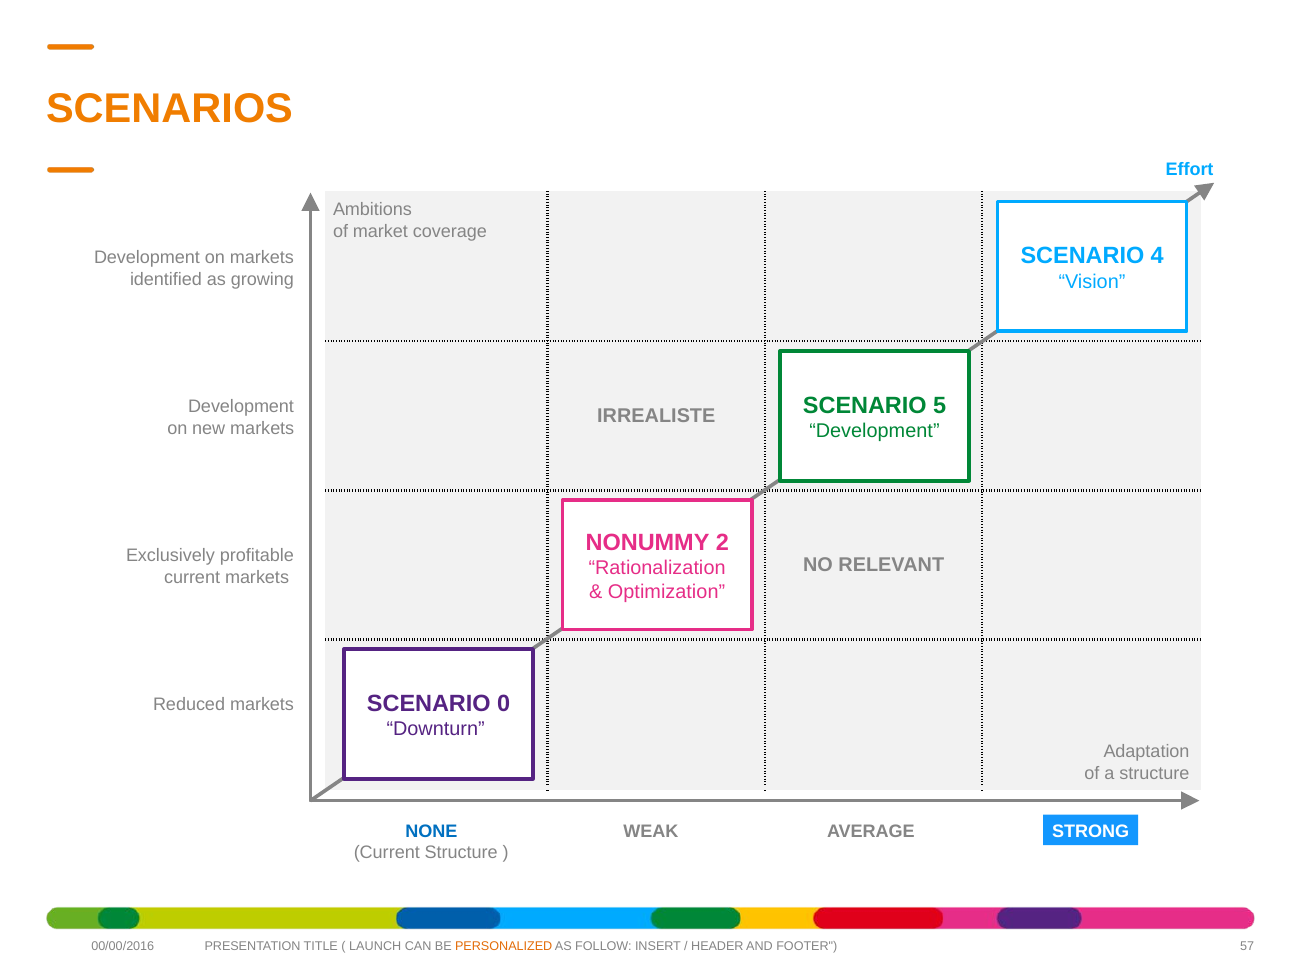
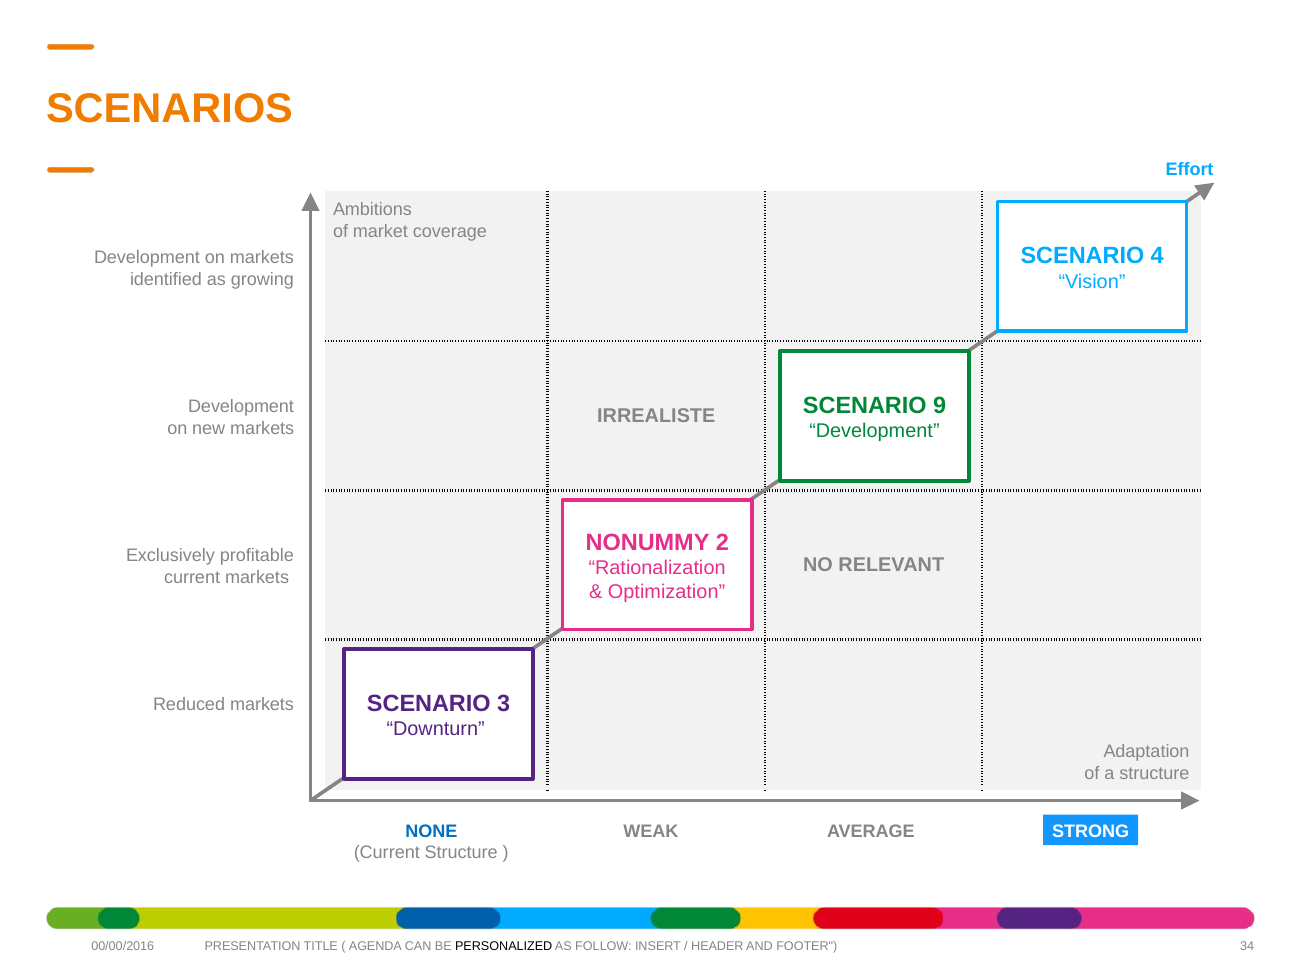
5: 5 -> 9
0: 0 -> 3
LAUNCH: LAUNCH -> AGENDA
PERSONALIZED colour: orange -> black
57: 57 -> 34
